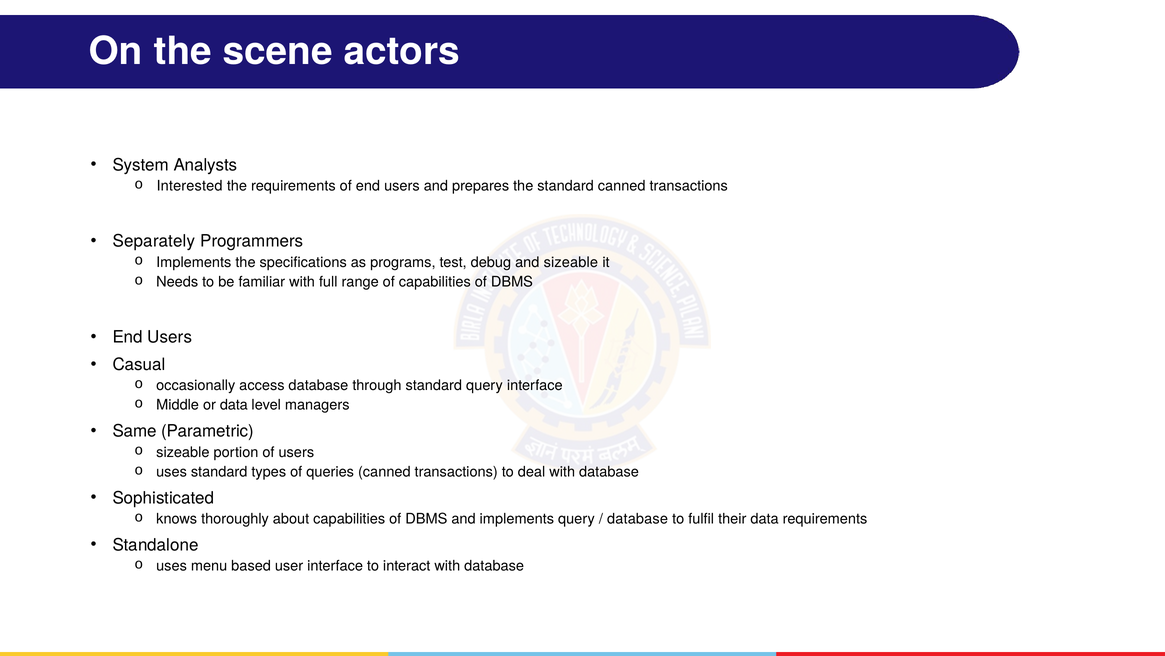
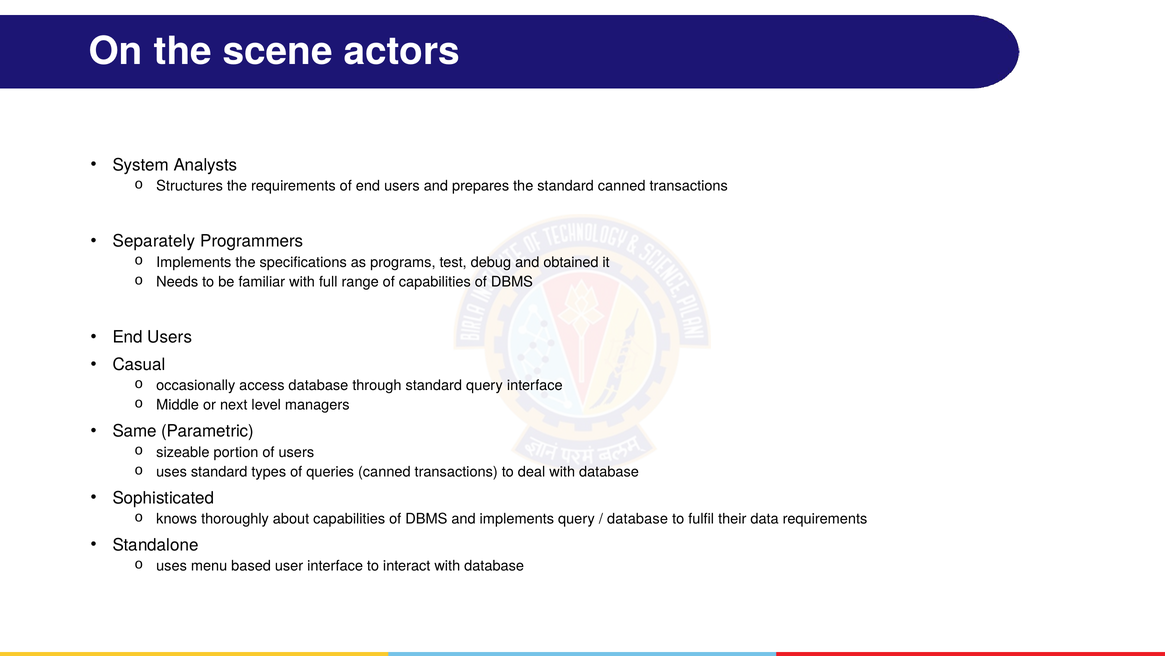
Interested: Interested -> Structures
and sizeable: sizeable -> obtained
or data: data -> next
